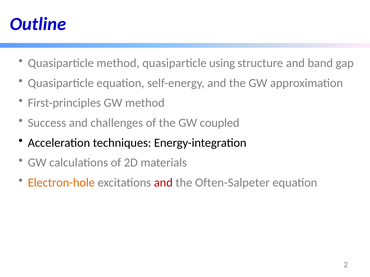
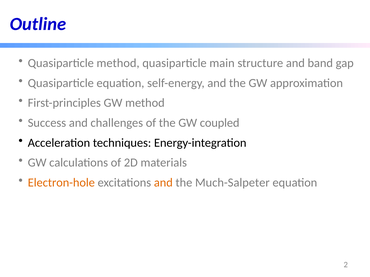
using: using -> main
and at (163, 183) colour: red -> orange
Often-Salpeter: Often-Salpeter -> Much-Salpeter
